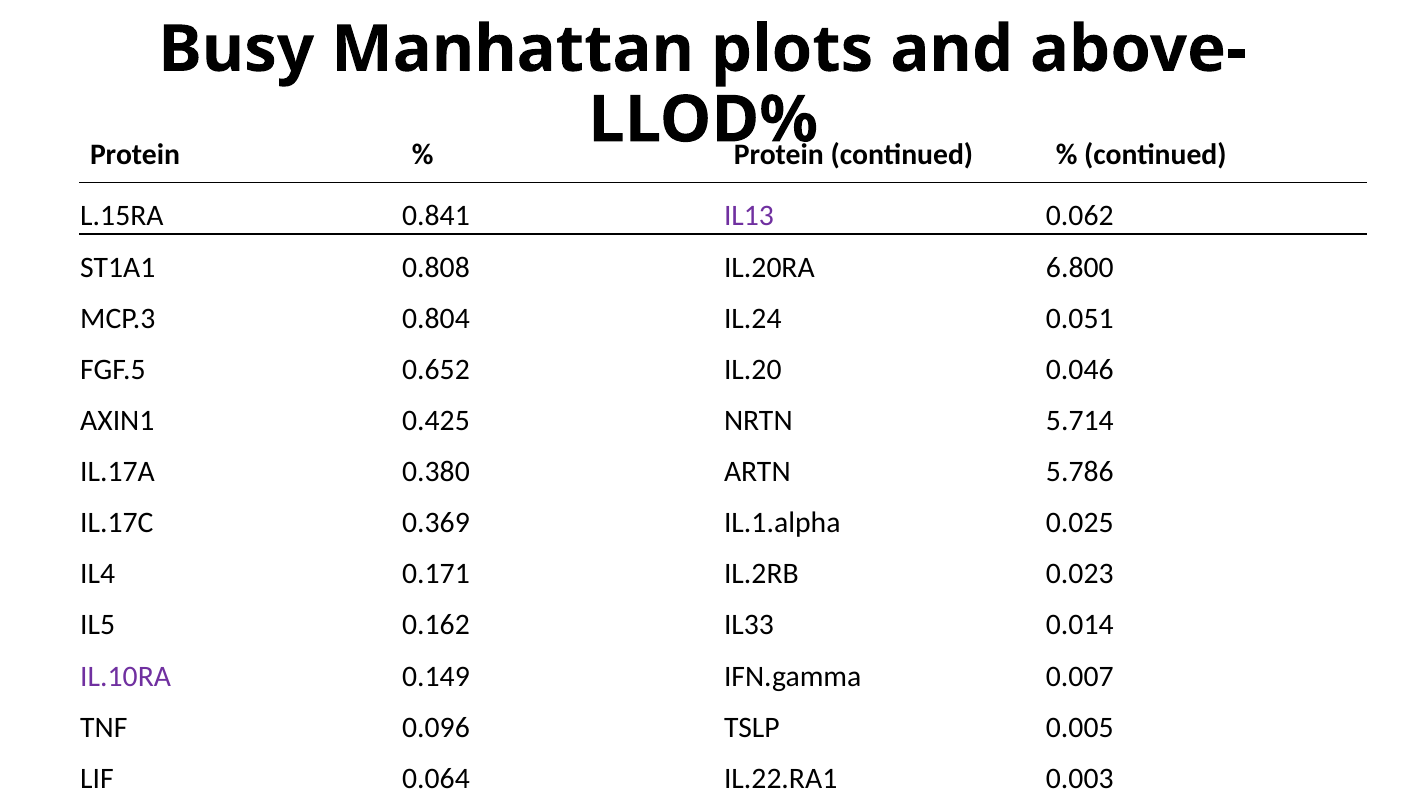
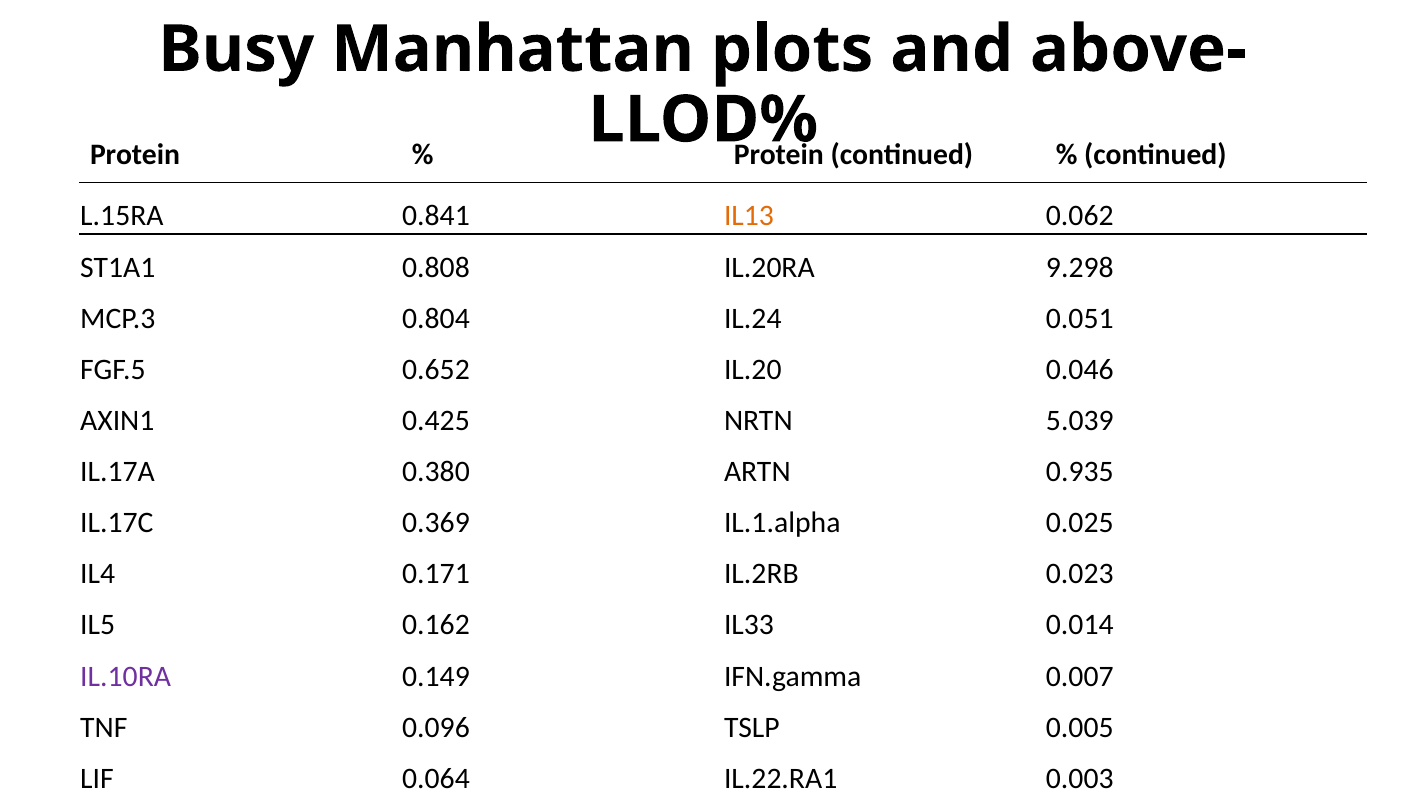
IL13 colour: purple -> orange
6.800: 6.800 -> 9.298
5.714: 5.714 -> 5.039
5.786: 5.786 -> 0.935
